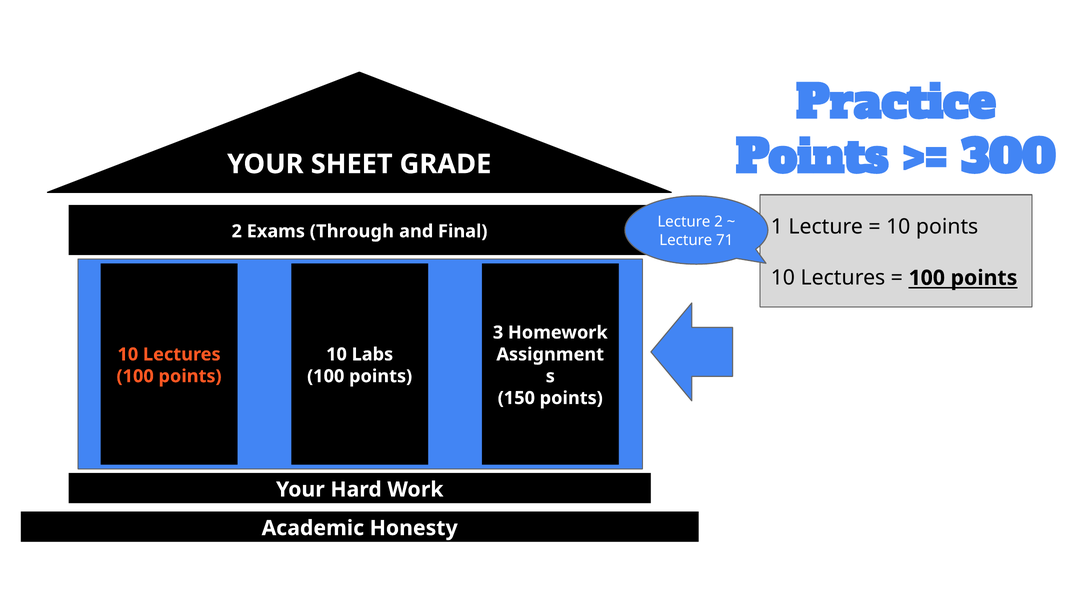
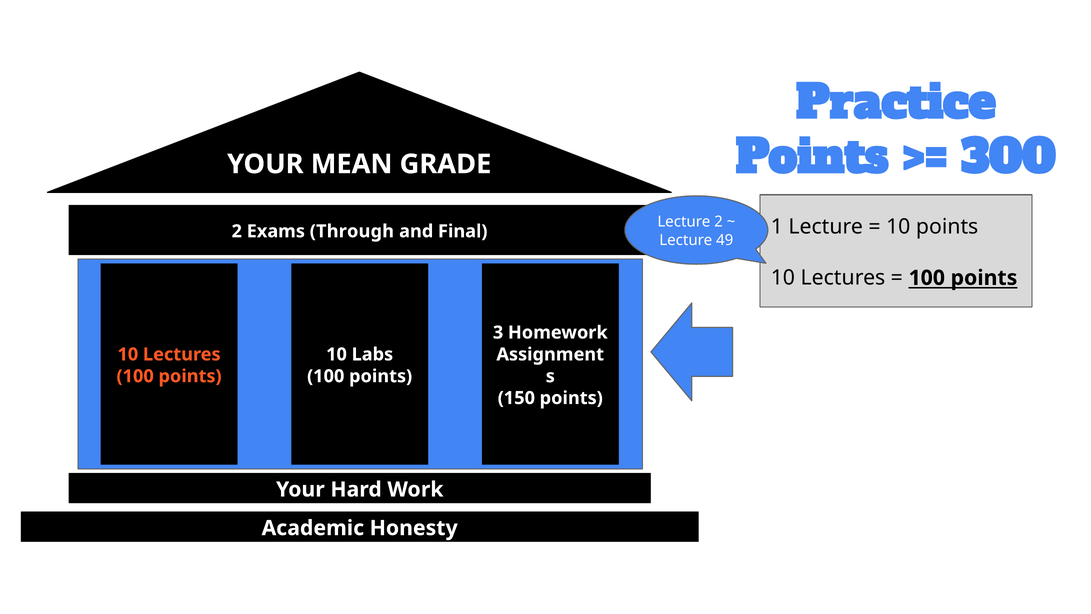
SHEET: SHEET -> MEAN
71: 71 -> 49
